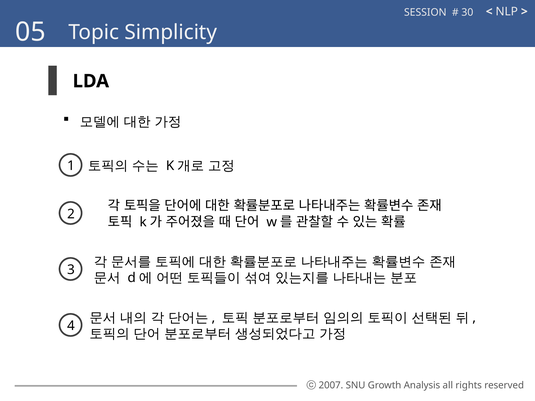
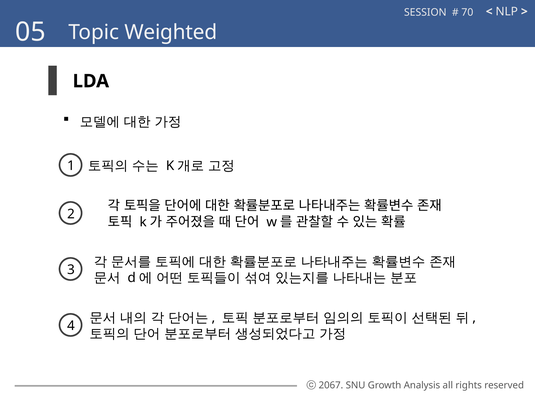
30: 30 -> 70
Simplicity: Simplicity -> Weighted
2007: 2007 -> 2067
